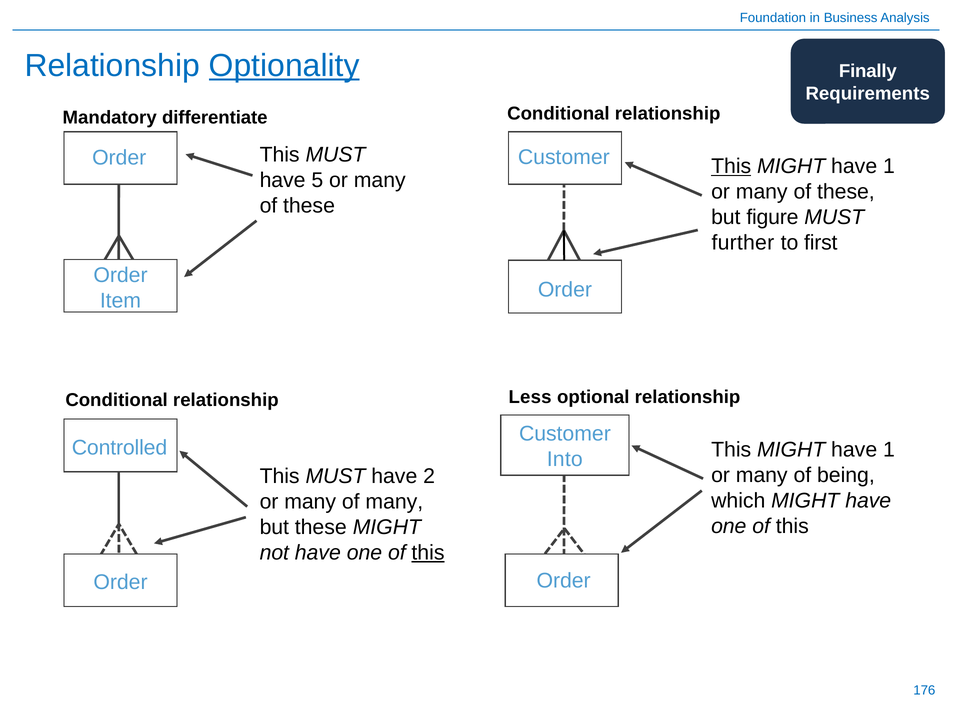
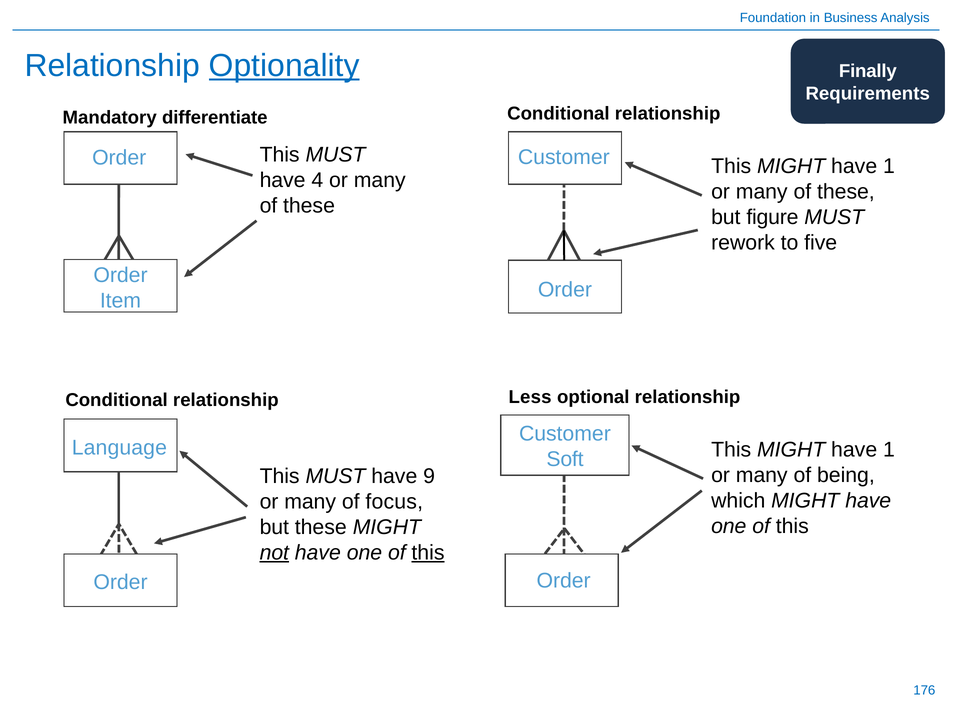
This at (731, 166) underline: present -> none
5: 5 -> 4
further: further -> rework
first: first -> five
Controlled: Controlled -> Language
Into: Into -> Soft
2: 2 -> 9
of many: many -> focus
not underline: none -> present
